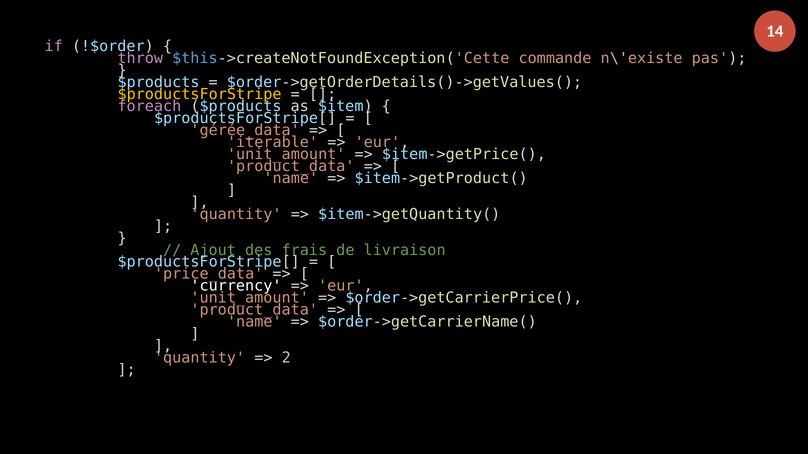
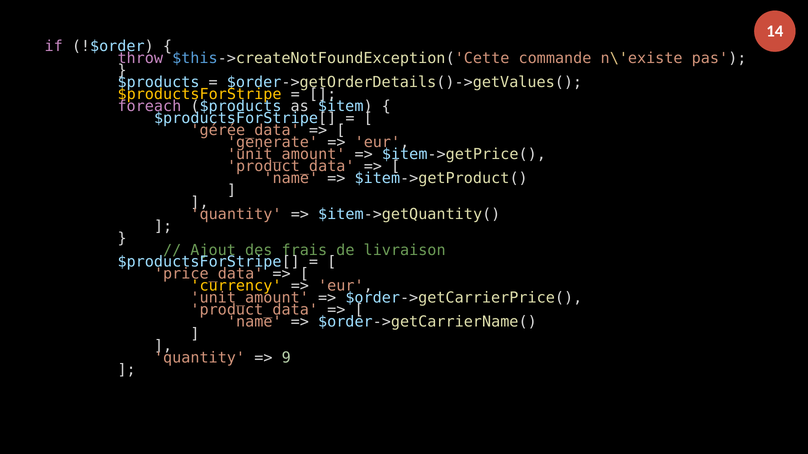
iterable: iterable -> generate
currency colour: white -> yellow
2: 2 -> 9
